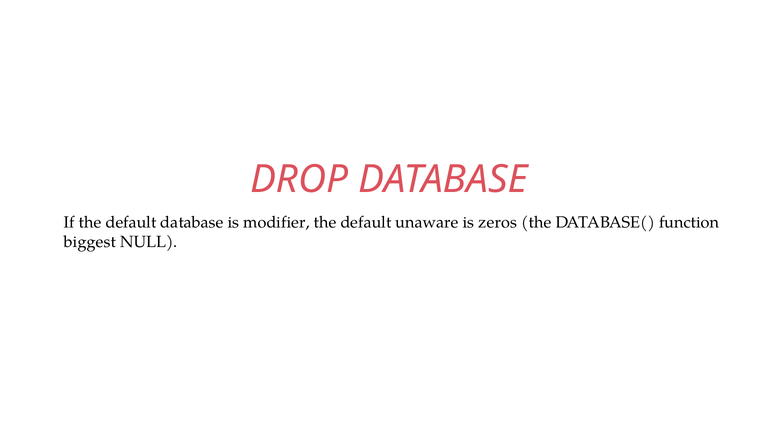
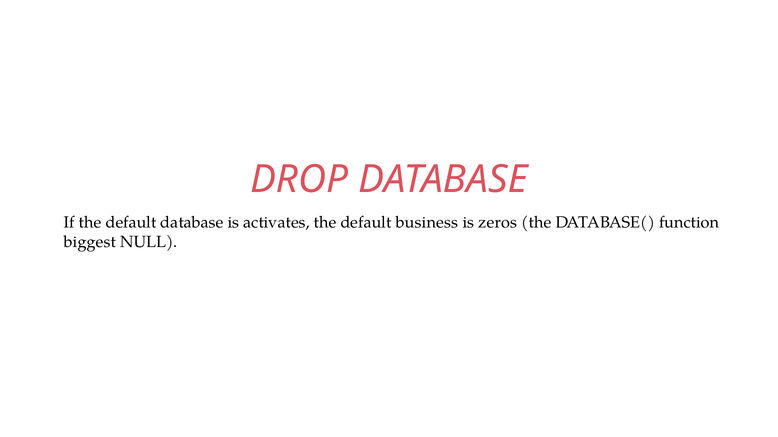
modifier: modifier -> activates
unaware: unaware -> business
